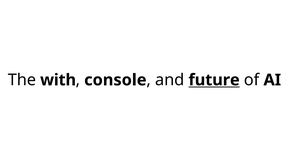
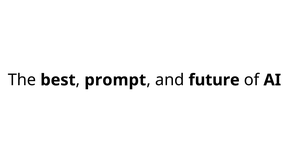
with: with -> best
console: console -> prompt
future underline: present -> none
